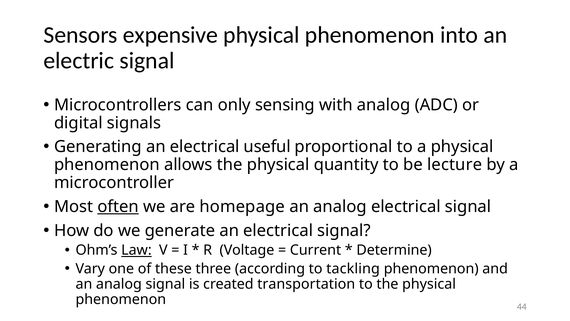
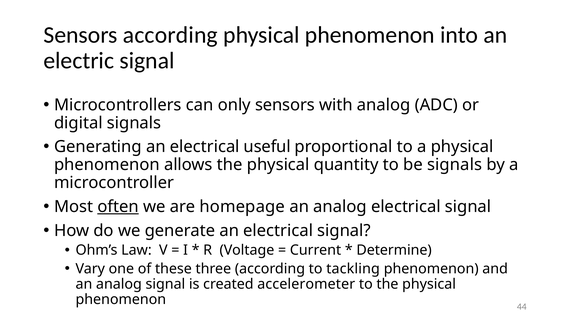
Sensors expensive: expensive -> according
only sensing: sensing -> sensors
be lecture: lecture -> signals
Law underline: present -> none
transportation: transportation -> accelerometer
